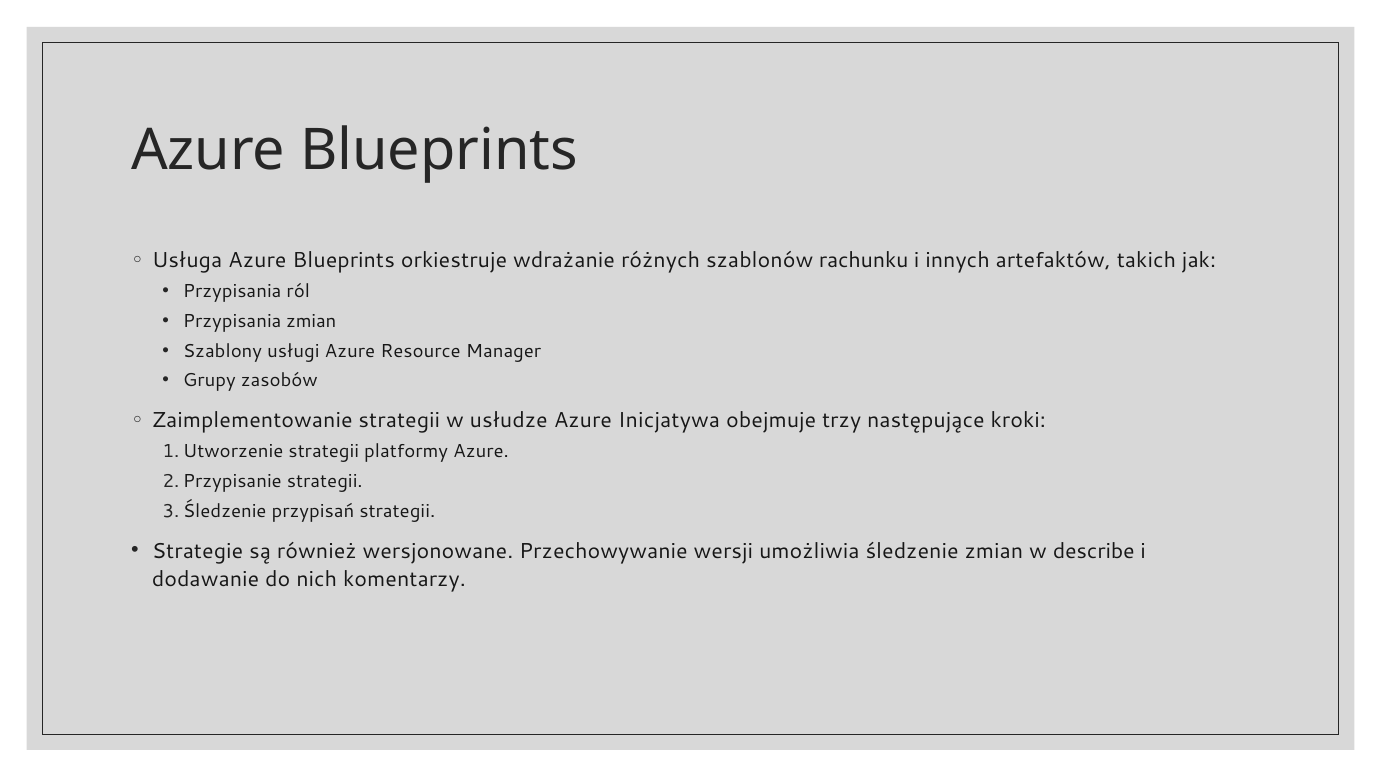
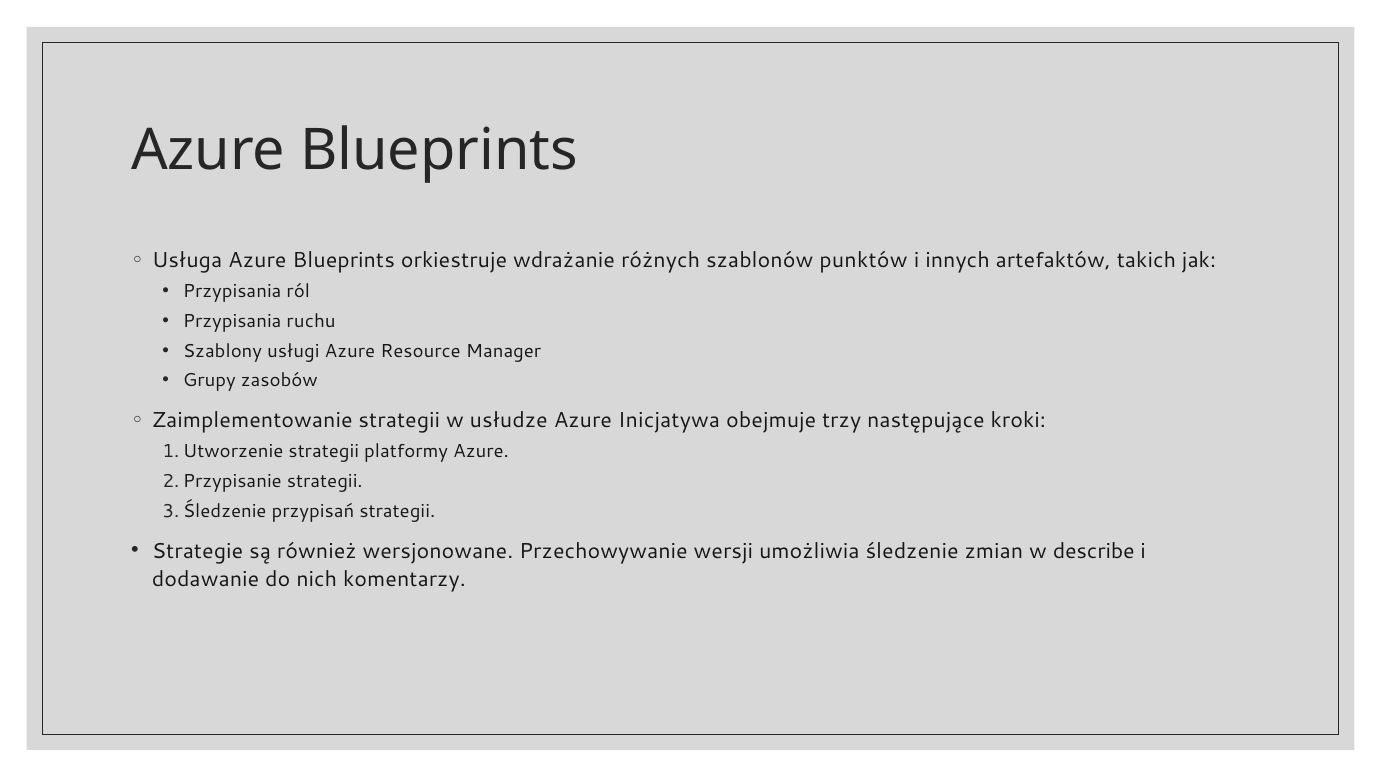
rachunku: rachunku -> punktów
Przypisania zmian: zmian -> ruchu
